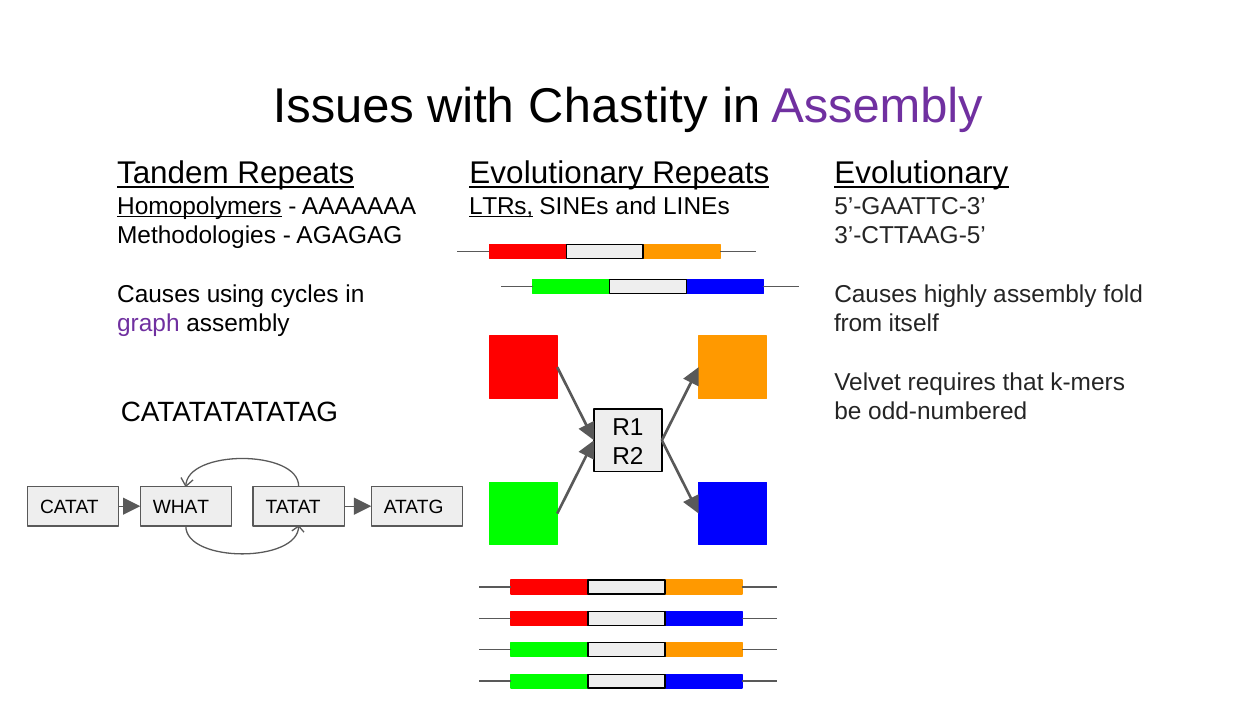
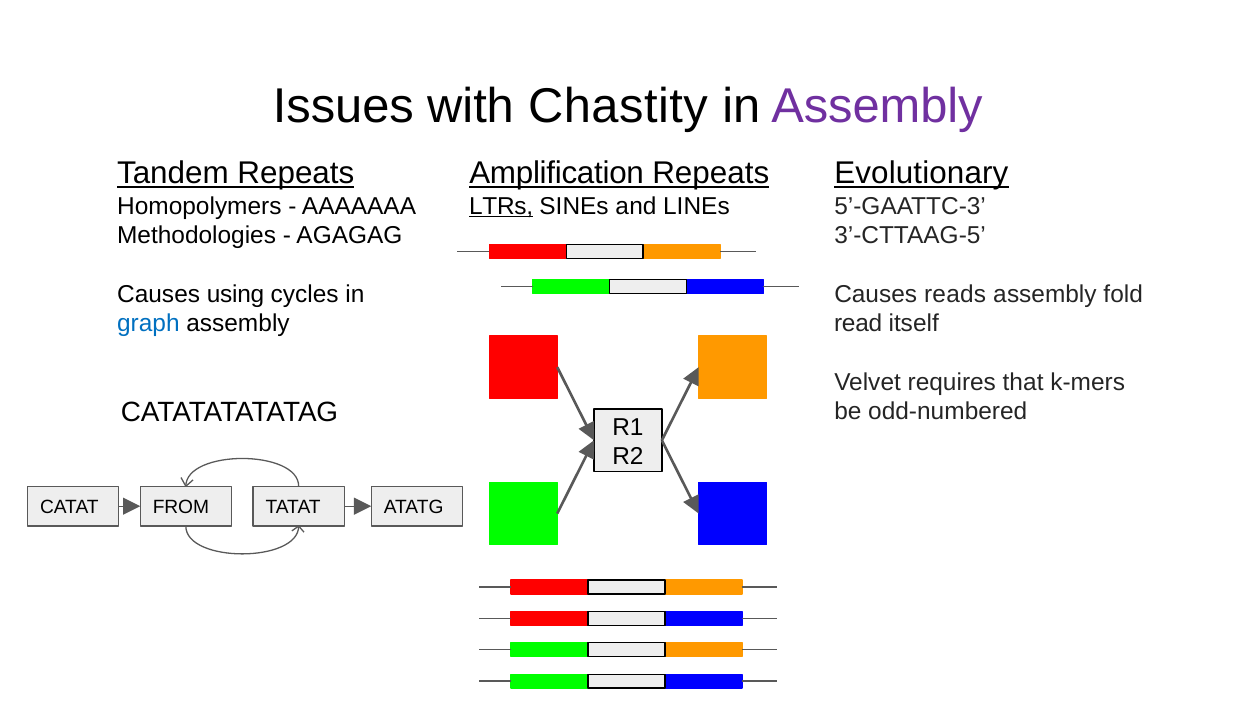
Evolutionary at (556, 173): Evolutionary -> Amplification
Homopolymers underline: present -> none
highly: highly -> reads
graph colour: purple -> blue
from: from -> read
WHAT: WHAT -> FROM
